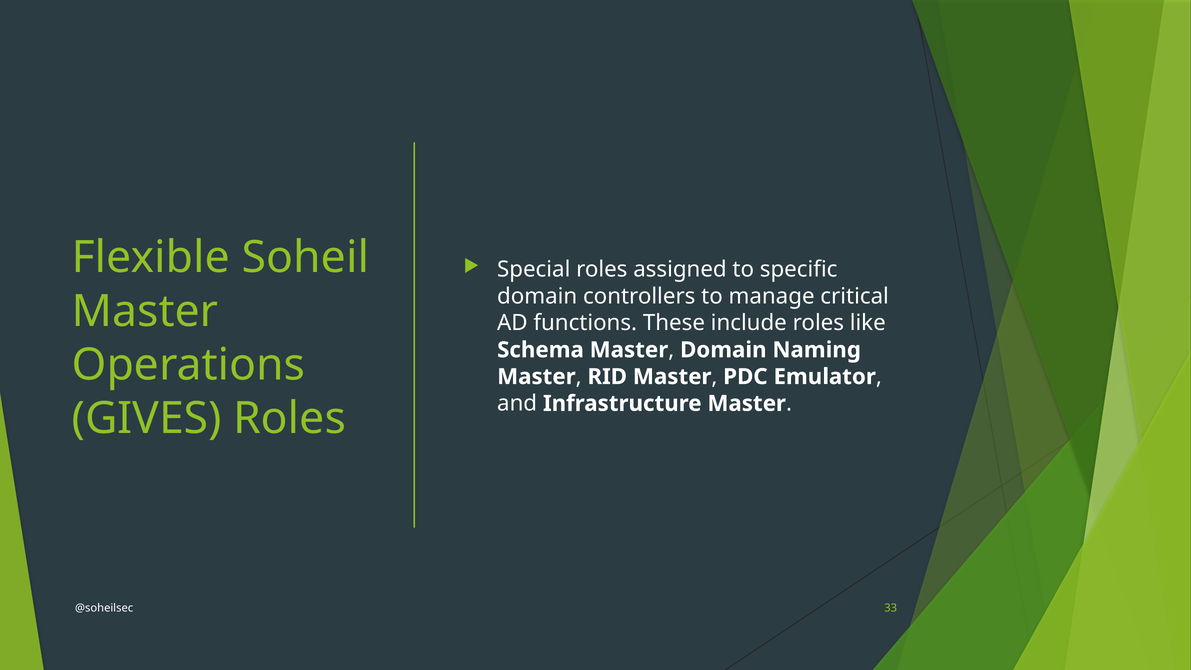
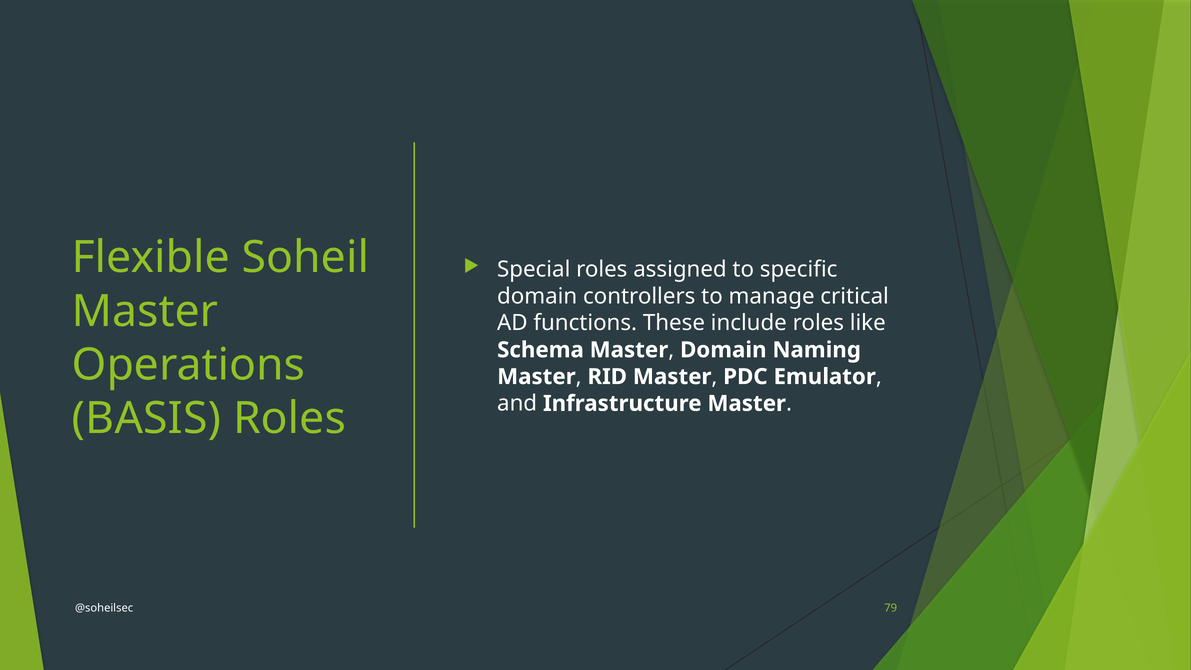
GIVES: GIVES -> BASIS
33: 33 -> 79
